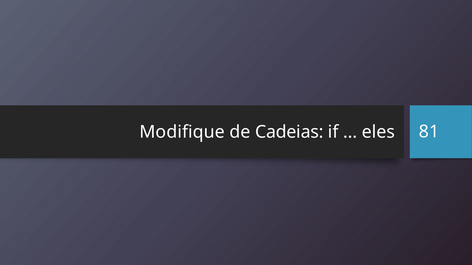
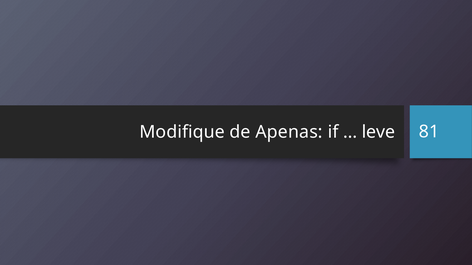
Cadeias: Cadeias -> Apenas
eles: eles -> leve
